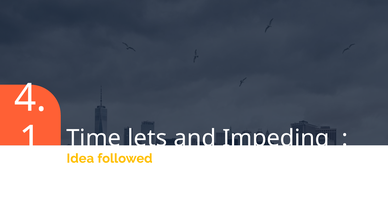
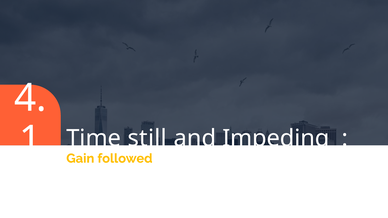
lets: lets -> still
Idea: Idea -> Gain
